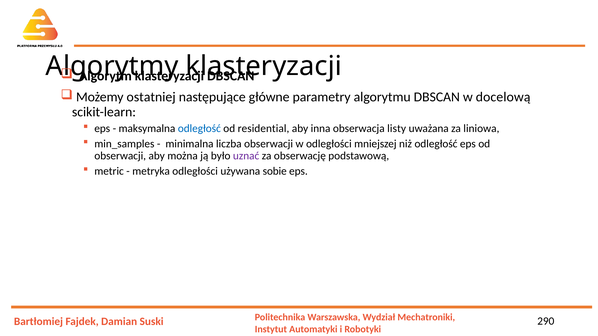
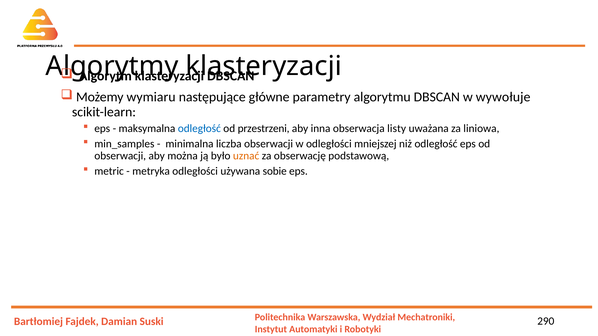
ostatniej: ostatniej -> wymiaru
docelową: docelową -> wywołuje
residential: residential -> przestrzeni
uznać colour: purple -> orange
